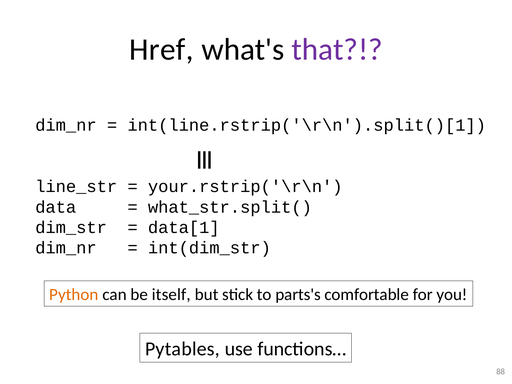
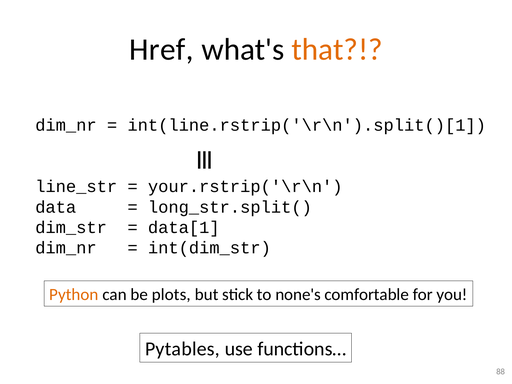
that colour: purple -> orange
what_str.split(: what_str.split( -> long_str.split(
itself: itself -> plots
parts's: parts's -> none's
